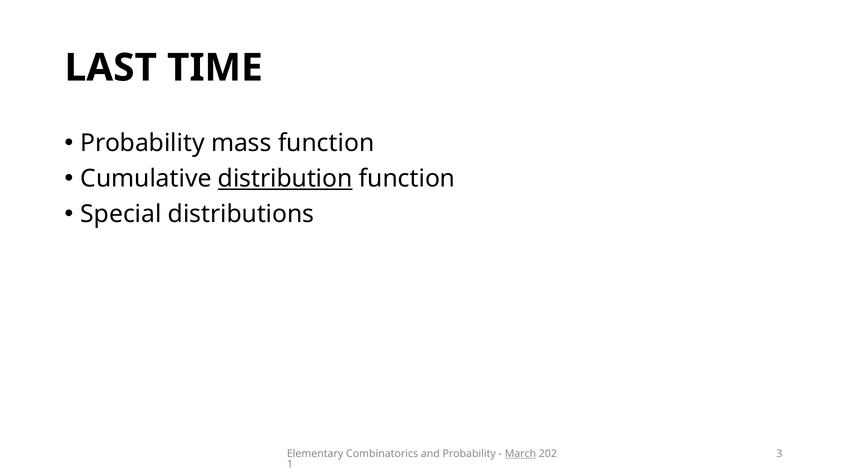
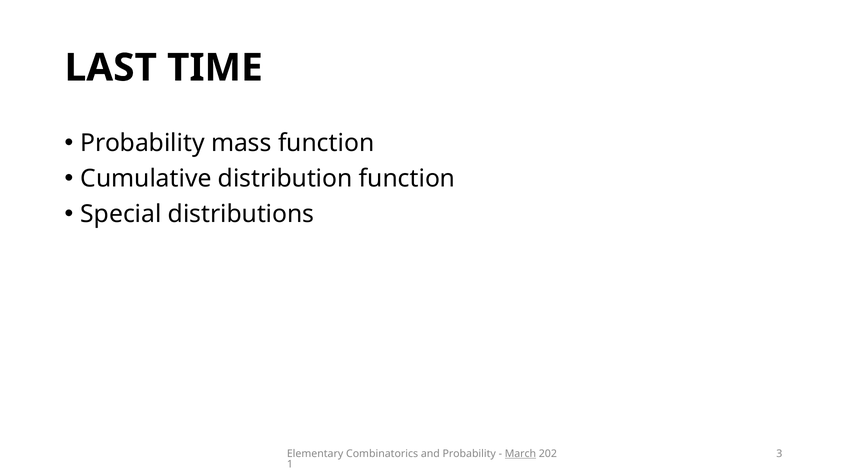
distribution underline: present -> none
